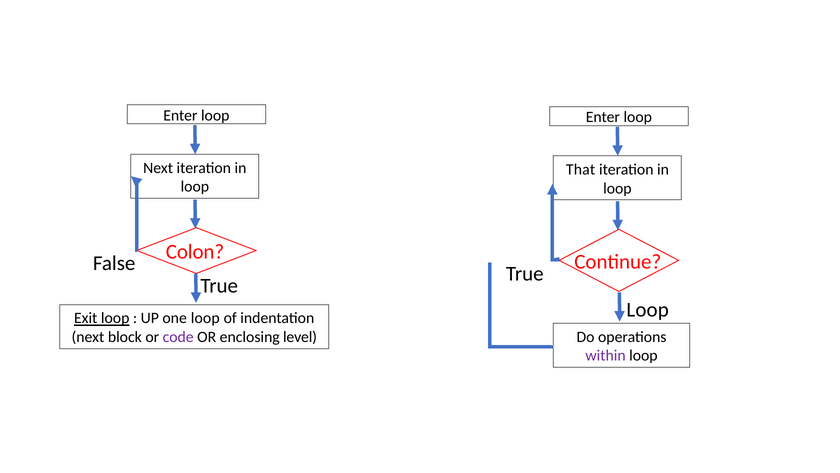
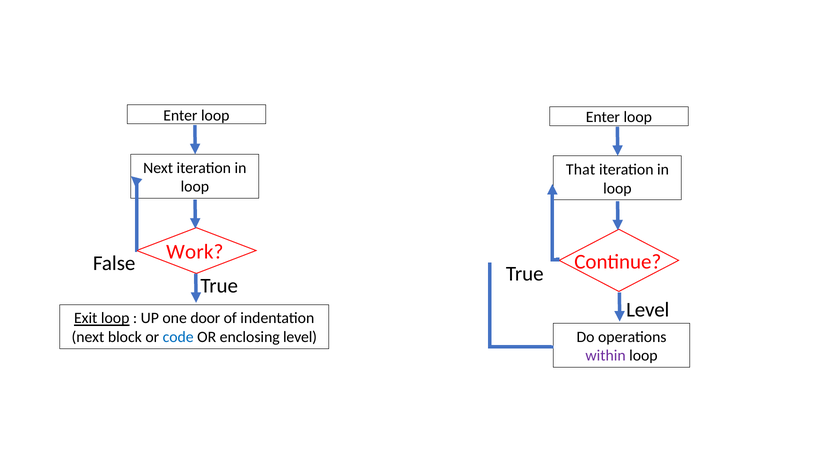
Colon: Colon -> Work
Loop at (648, 309): Loop -> Level
one loop: loop -> door
code colour: purple -> blue
